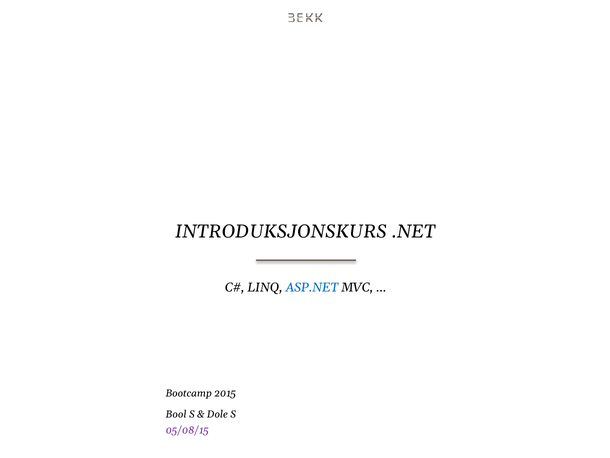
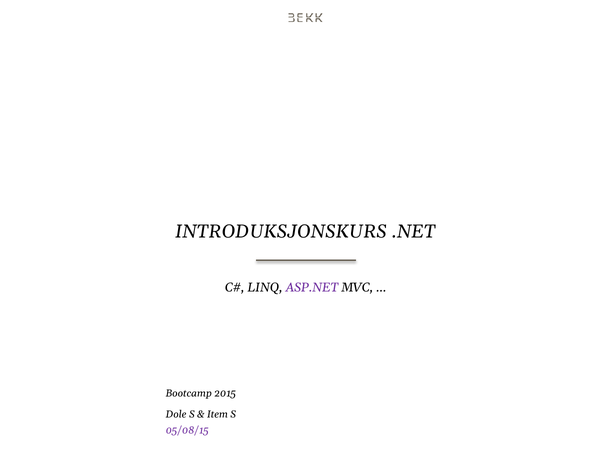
ASP.NET colour: blue -> purple
Bool: Bool -> Dole
Dole: Dole -> Item
